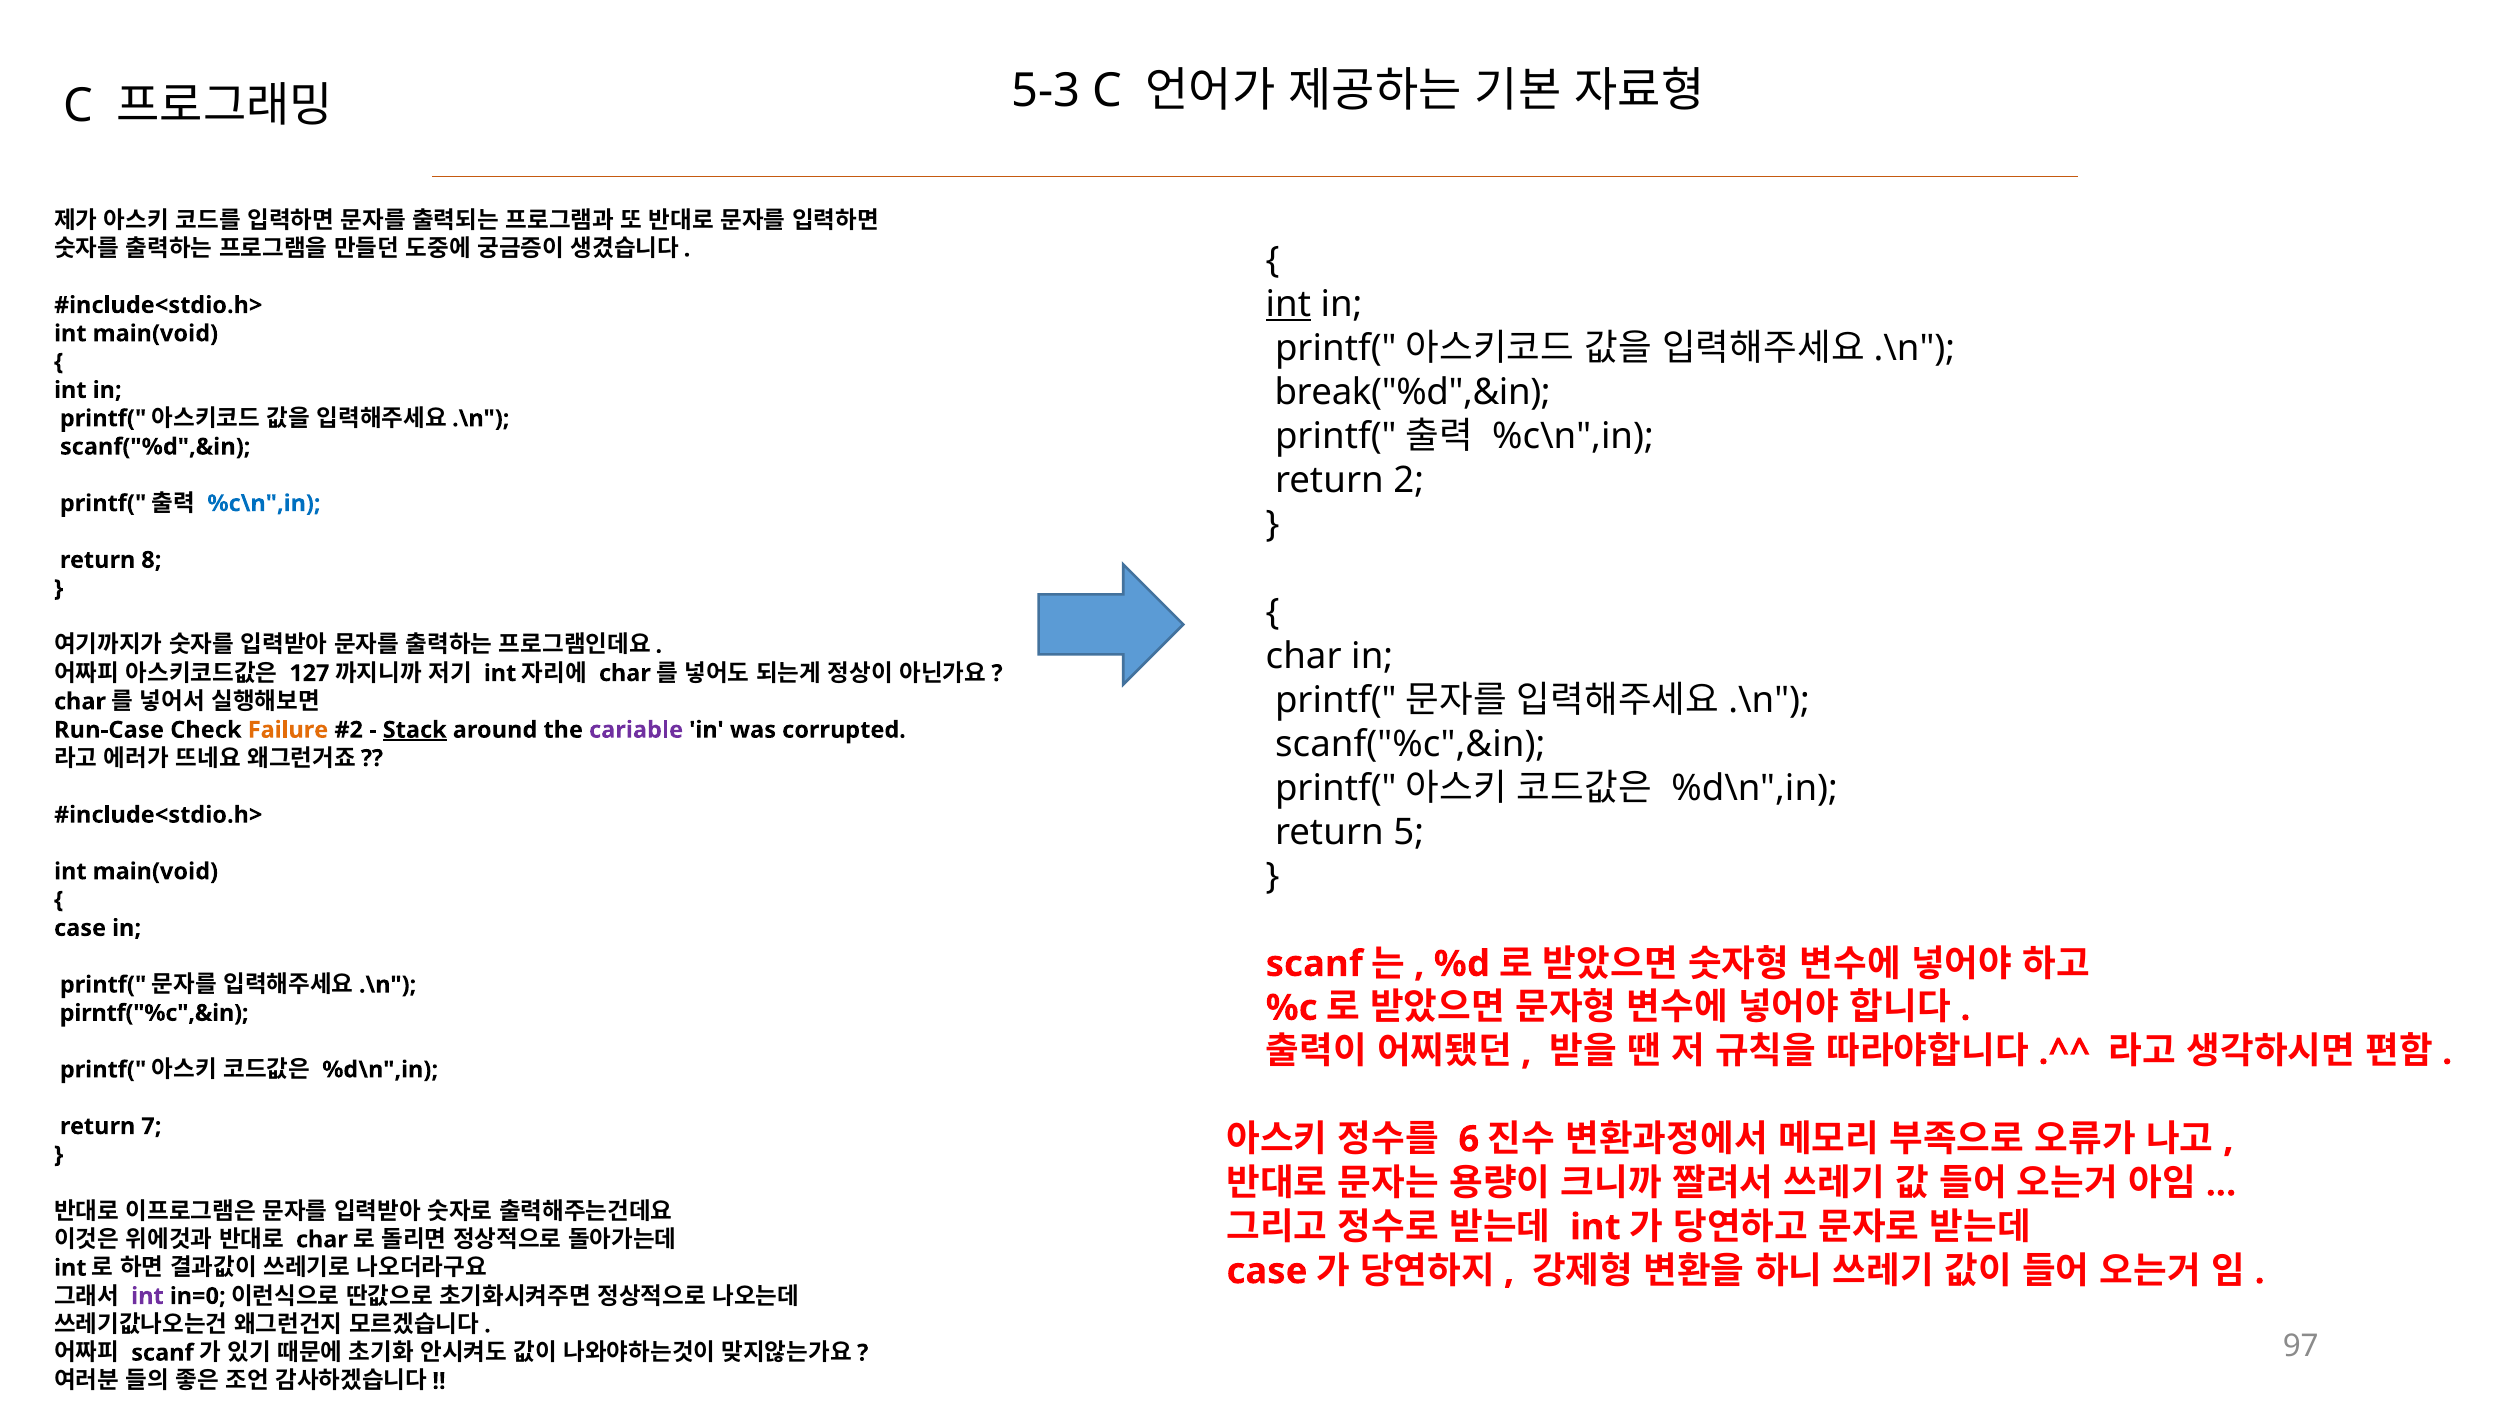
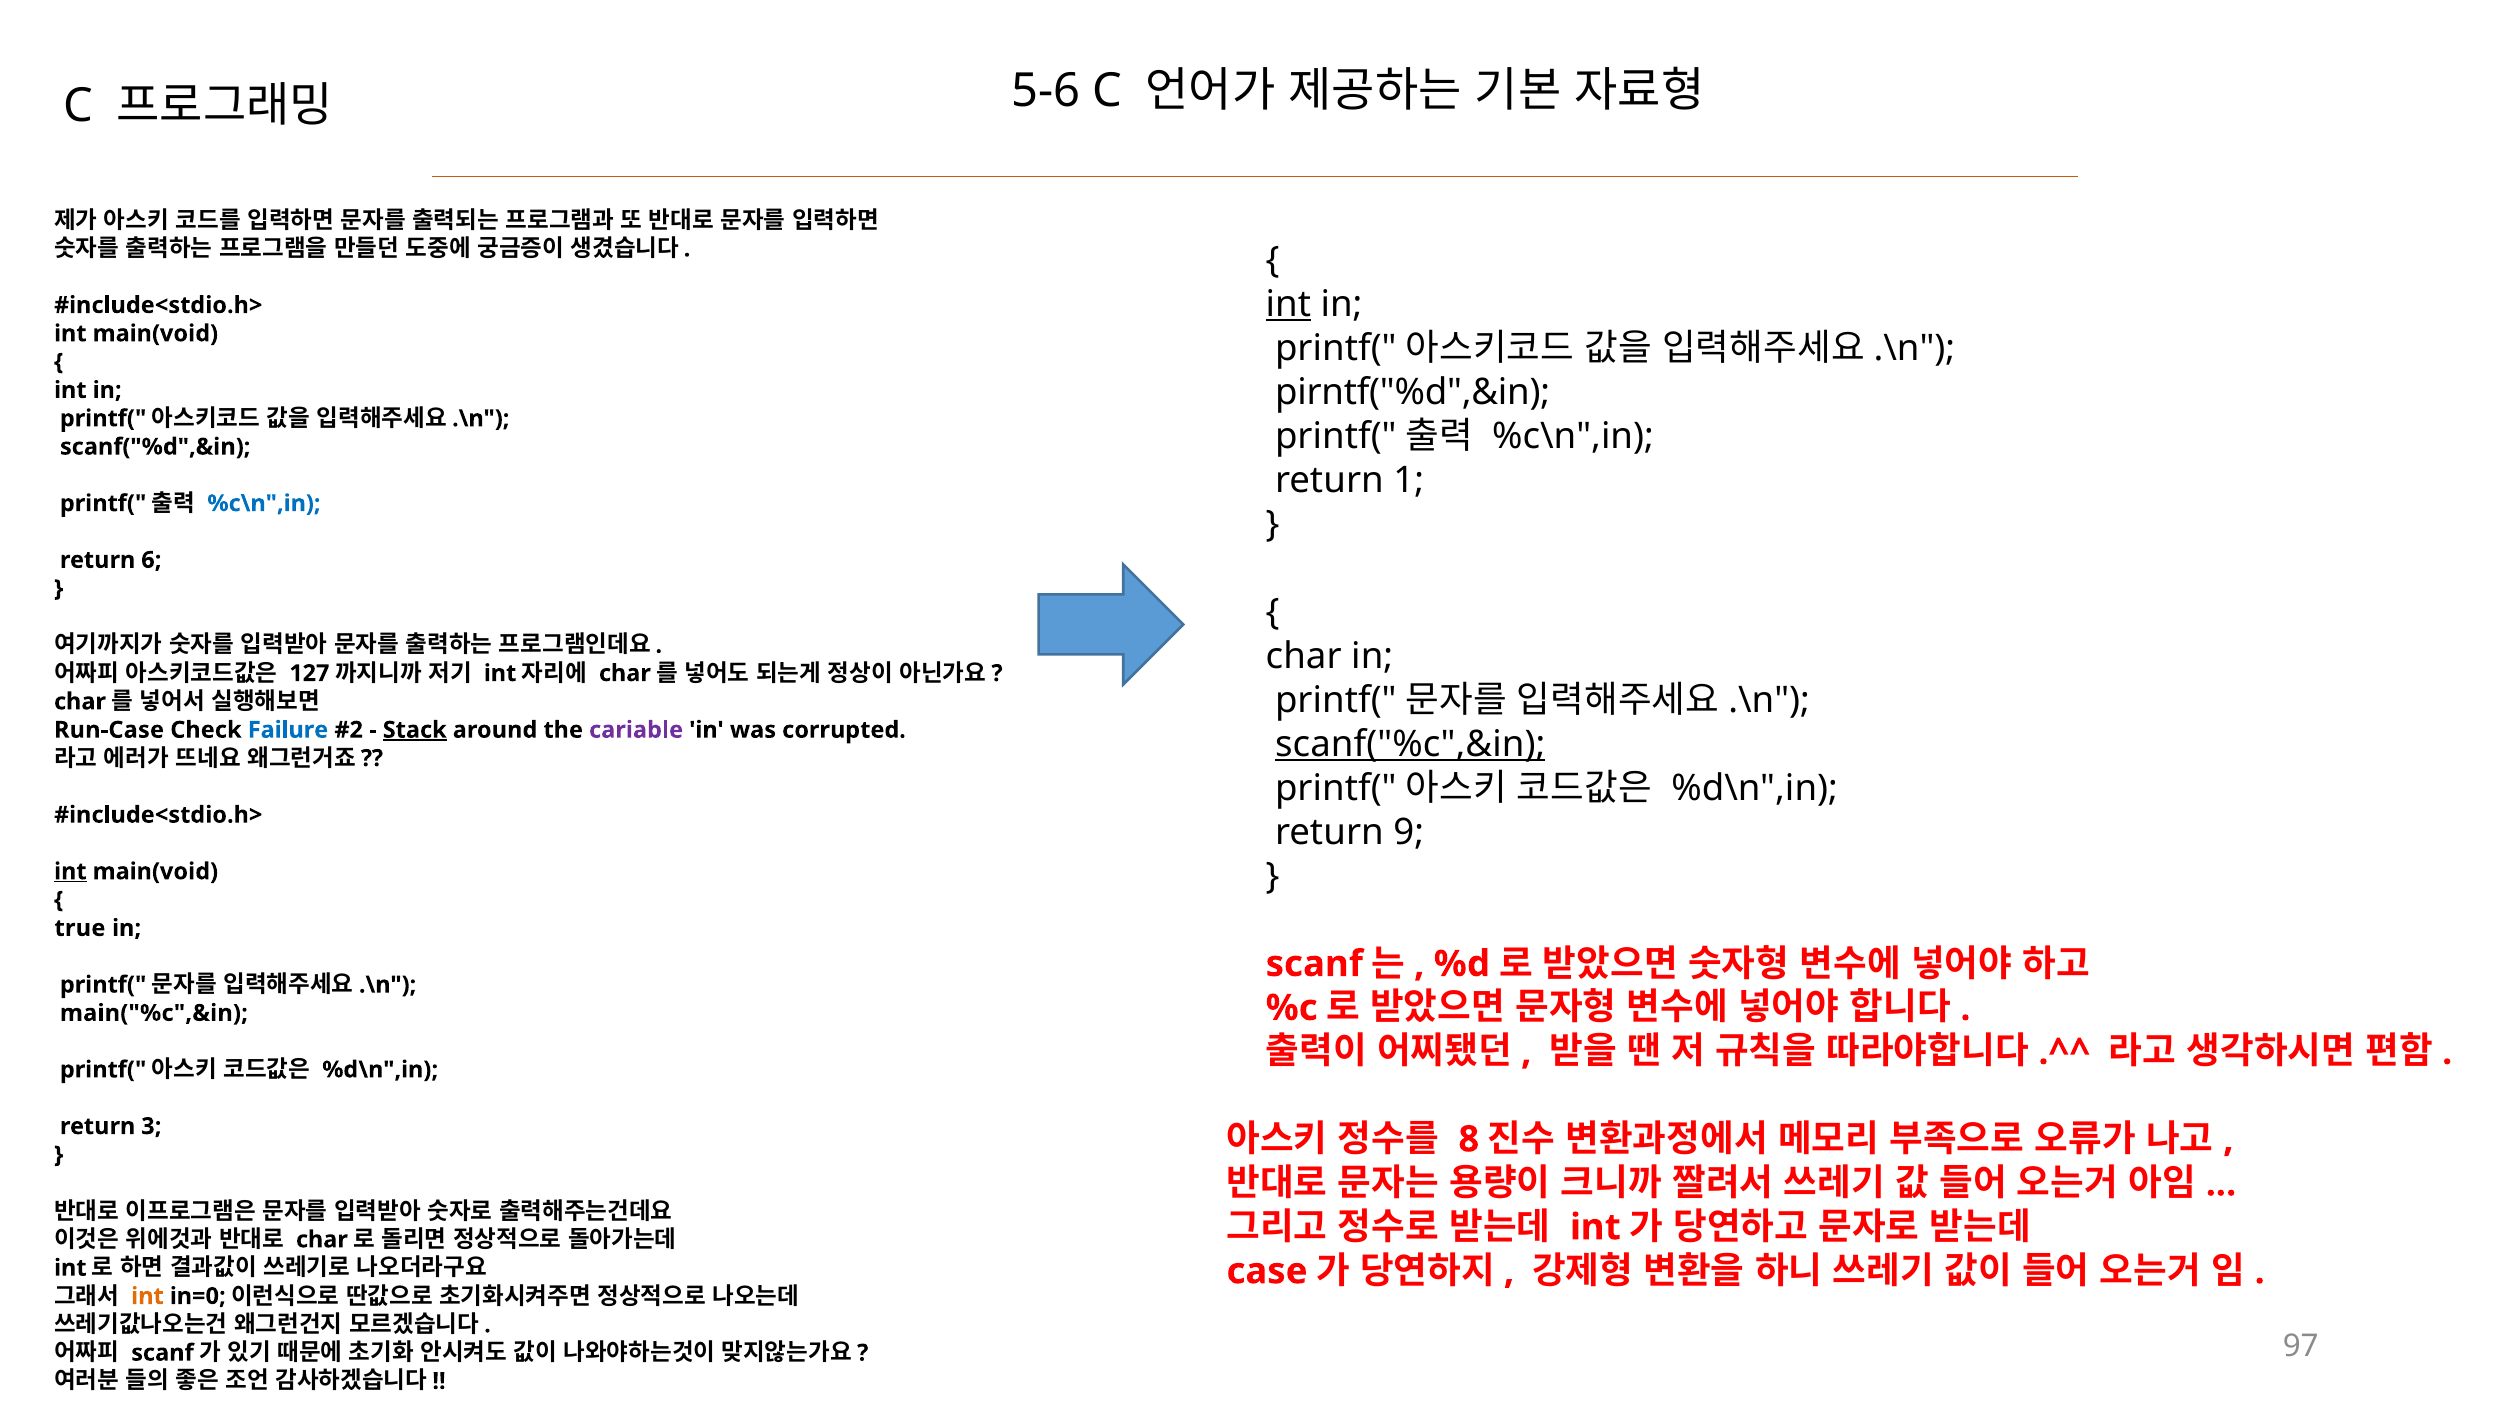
5-3: 5-3 -> 5-6
break("%d",&in: break("%d",&in -> pirntf("%d",&in
2: 2 -> 1
8: 8 -> 6
Failure colour: orange -> blue
scanf("%c",&in underline: none -> present
5: 5 -> 9
int at (70, 871) underline: none -> present
case at (80, 928): case -> true
pirntf("%c",&in: pirntf("%c",&in -> main("%c",&in
7: 7 -> 3
6: 6 -> 8
int at (147, 1296) colour: purple -> orange
